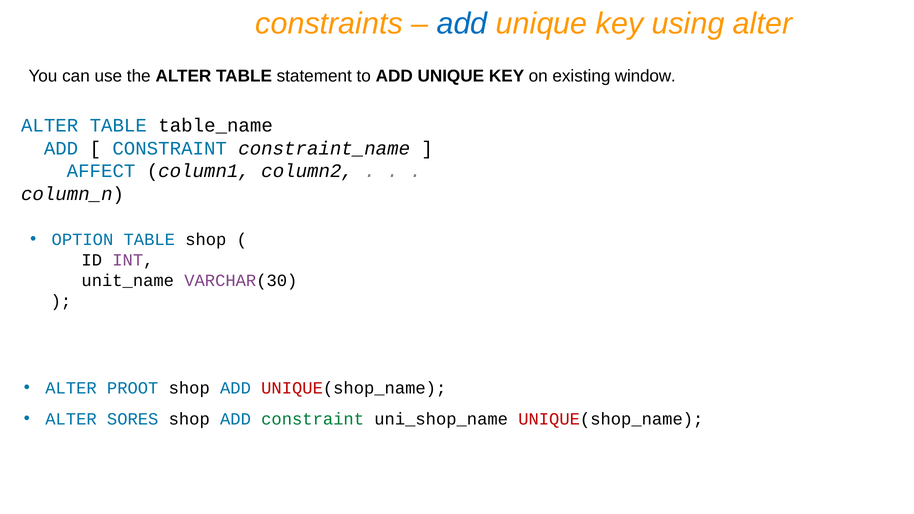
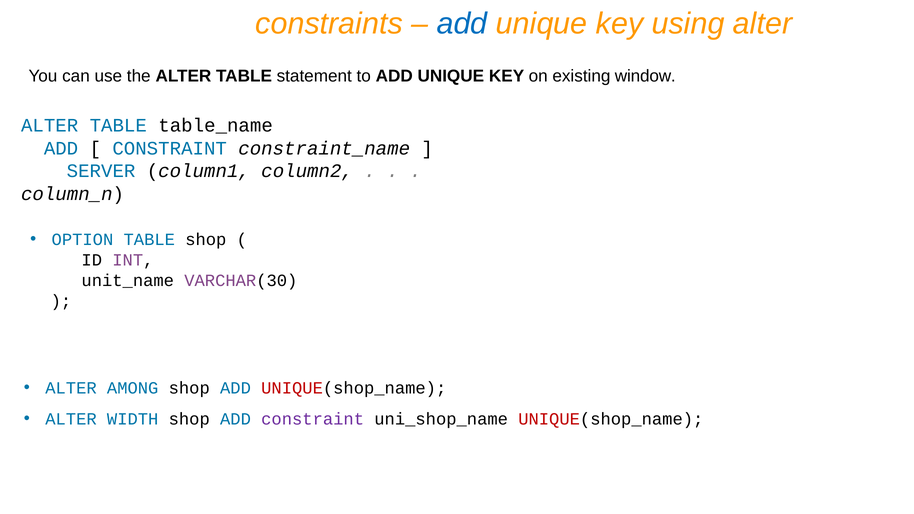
AFFECT: AFFECT -> SERVER
PROOT: PROOT -> AMONG
SORES: SORES -> WIDTH
constraint at (313, 419) colour: green -> purple
